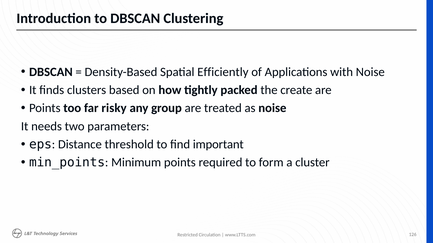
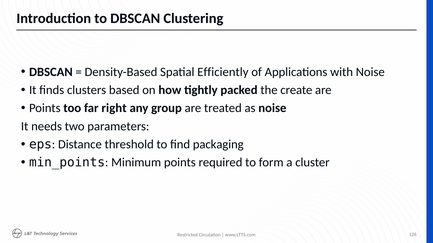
risky: risky -> right
important: important -> packaging
